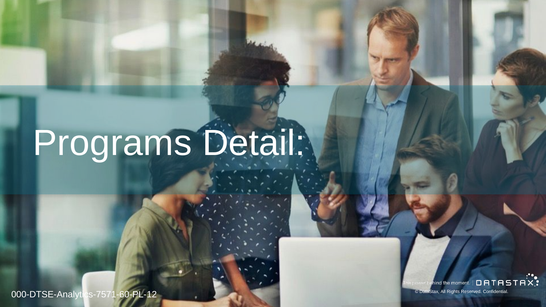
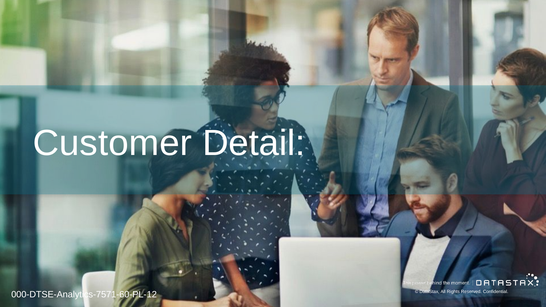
Programs: Programs -> Customer
